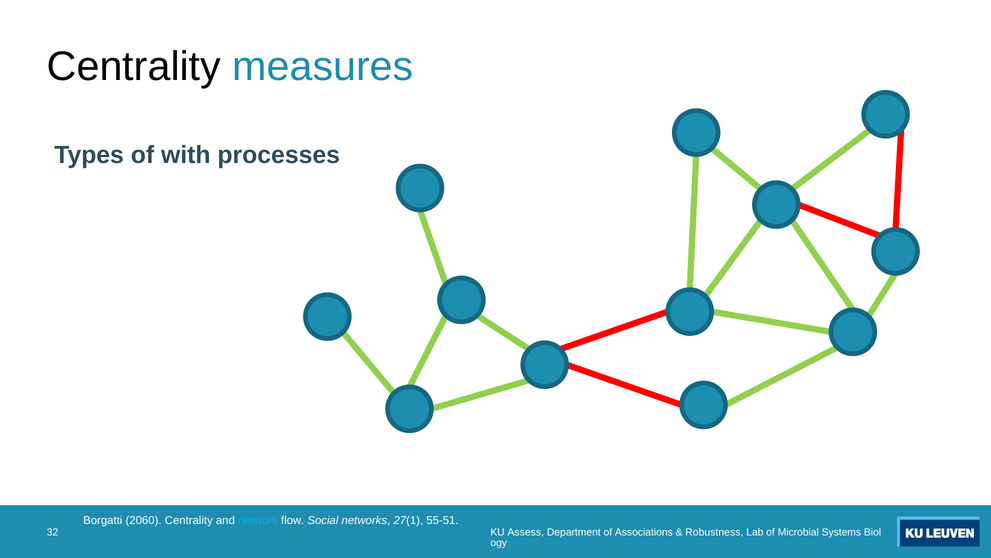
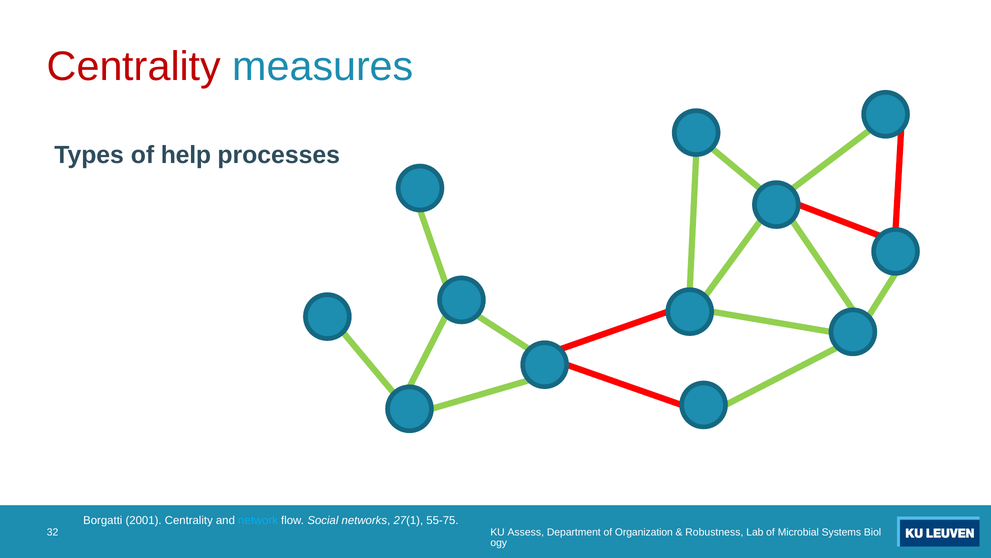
Centrality at (134, 67) colour: black -> red
with: with -> help
2060: 2060 -> 2001
55-51: 55-51 -> 55-75
Associations: Associations -> Organization
